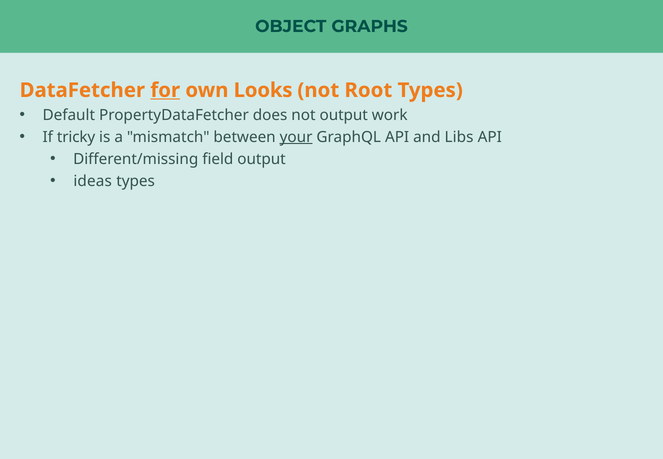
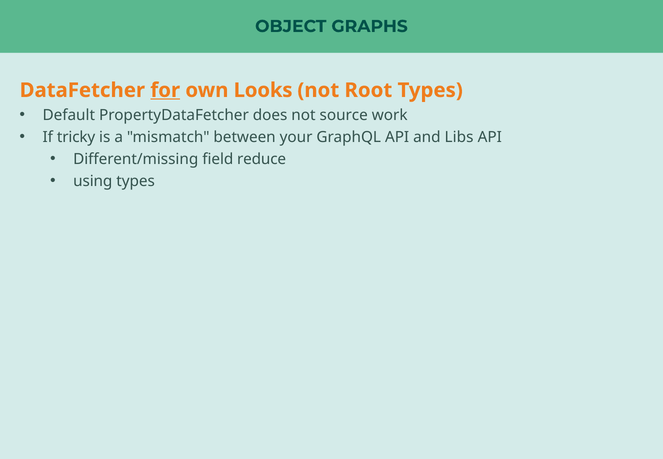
not output: output -> source
your underline: present -> none
field output: output -> reduce
ideas: ideas -> using
